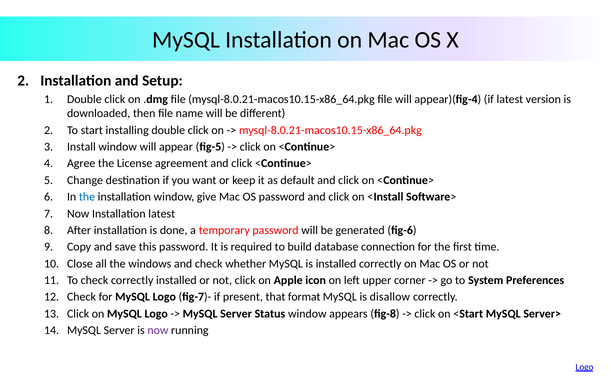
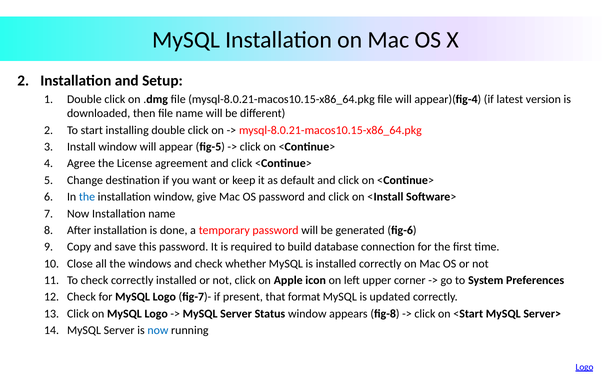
Installation latest: latest -> name
disallow: disallow -> updated
now at (158, 330) colour: purple -> blue
